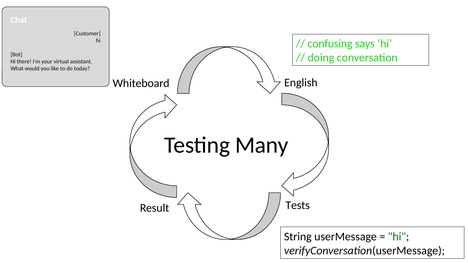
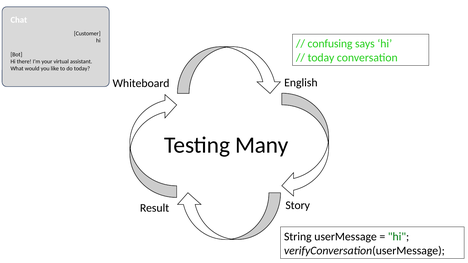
doing at (321, 58): doing -> today
Tests: Tests -> Story
